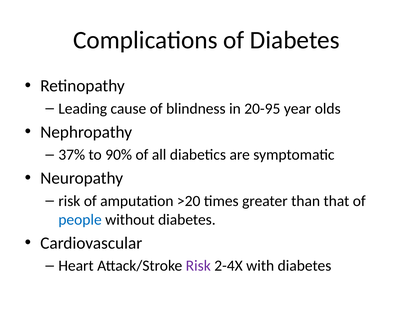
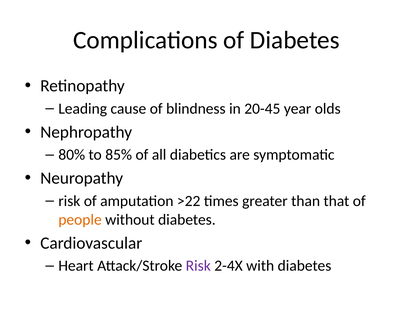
20-95: 20-95 -> 20-45
37%: 37% -> 80%
90%: 90% -> 85%
>20: >20 -> >22
people colour: blue -> orange
